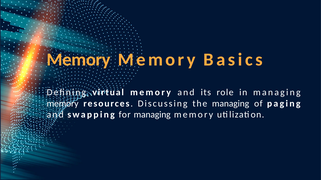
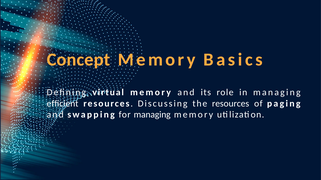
Memory at (79, 60): Memory -> Concept
memory at (63, 104): memory -> efﬁcient
the managing: managing -> resources
